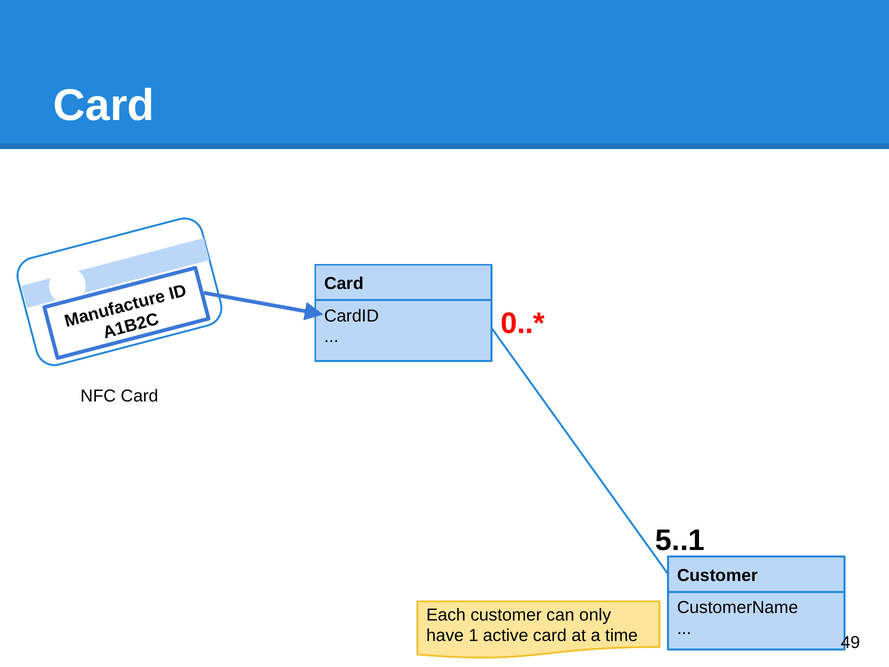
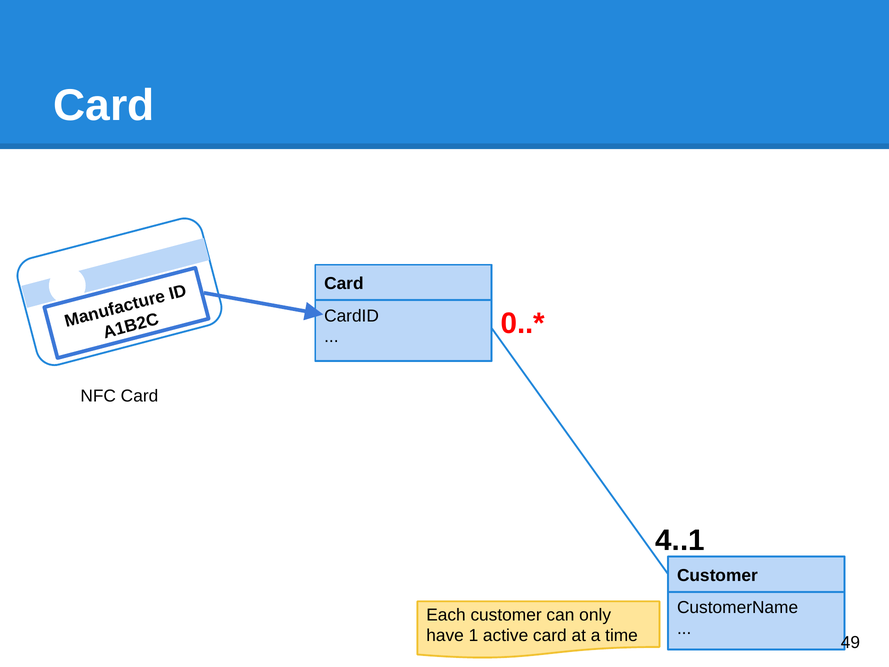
5..1: 5..1 -> 4..1
